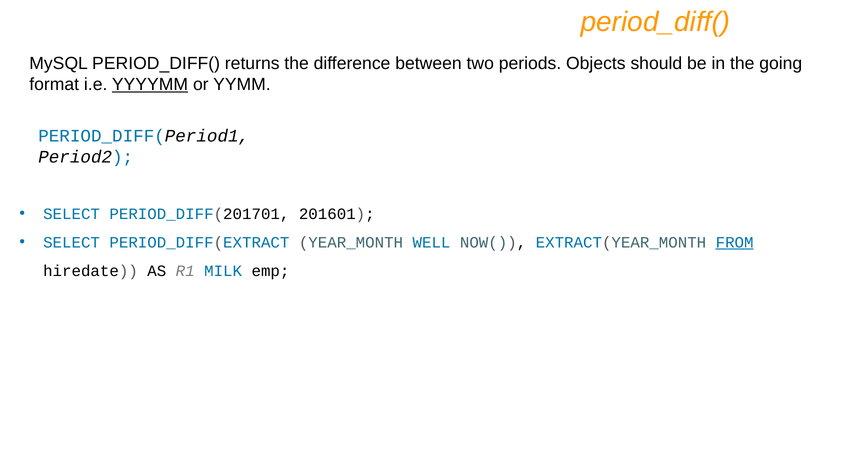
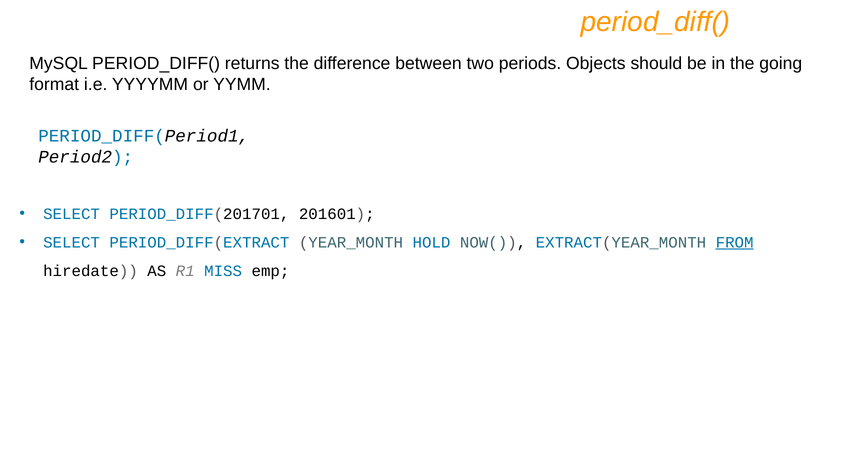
YYYYMM underline: present -> none
WELL: WELL -> HOLD
MILK: MILK -> MISS
